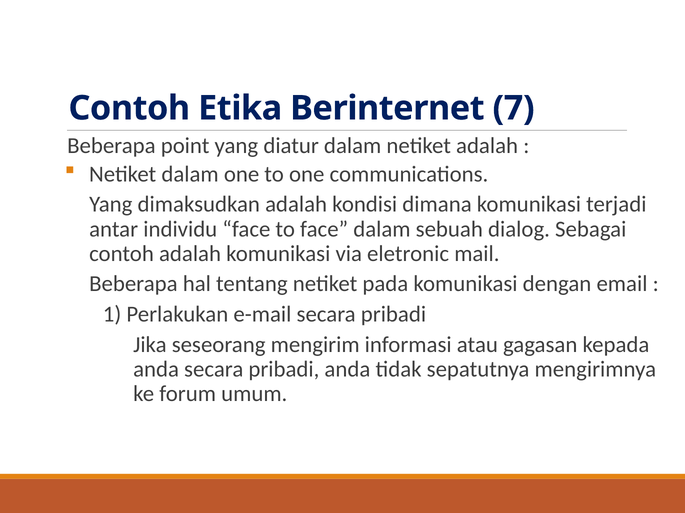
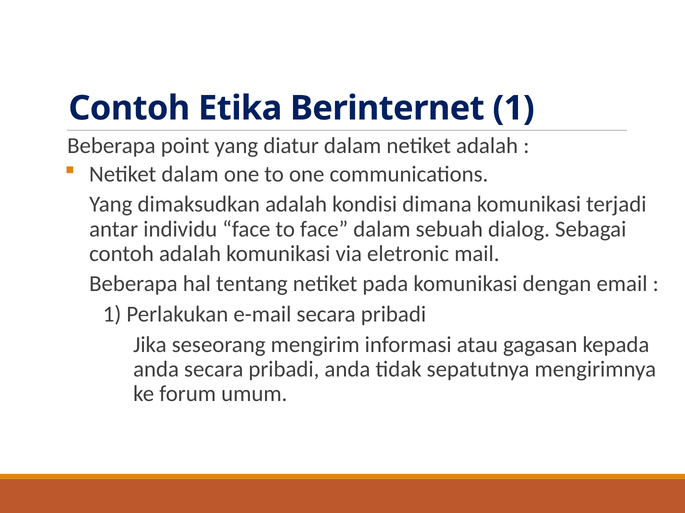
Berinternet 7: 7 -> 1
